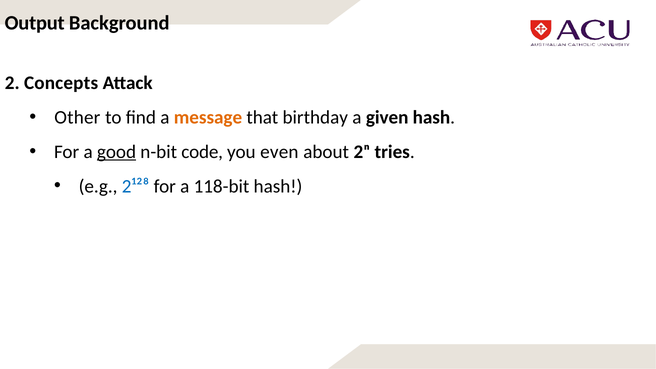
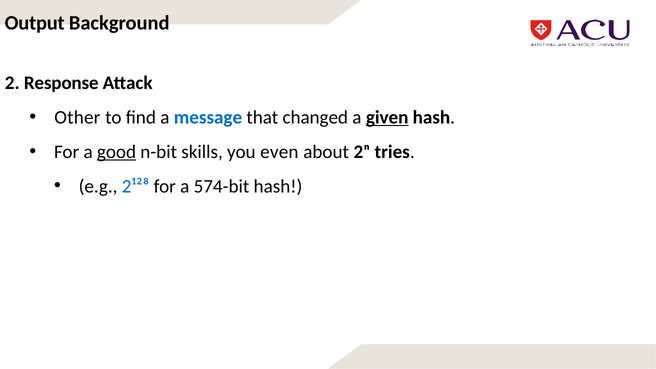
Concepts: Concepts -> Response
message colour: orange -> blue
birthday: birthday -> changed
given underline: none -> present
code: code -> skills
118-bit: 118-bit -> 574-bit
